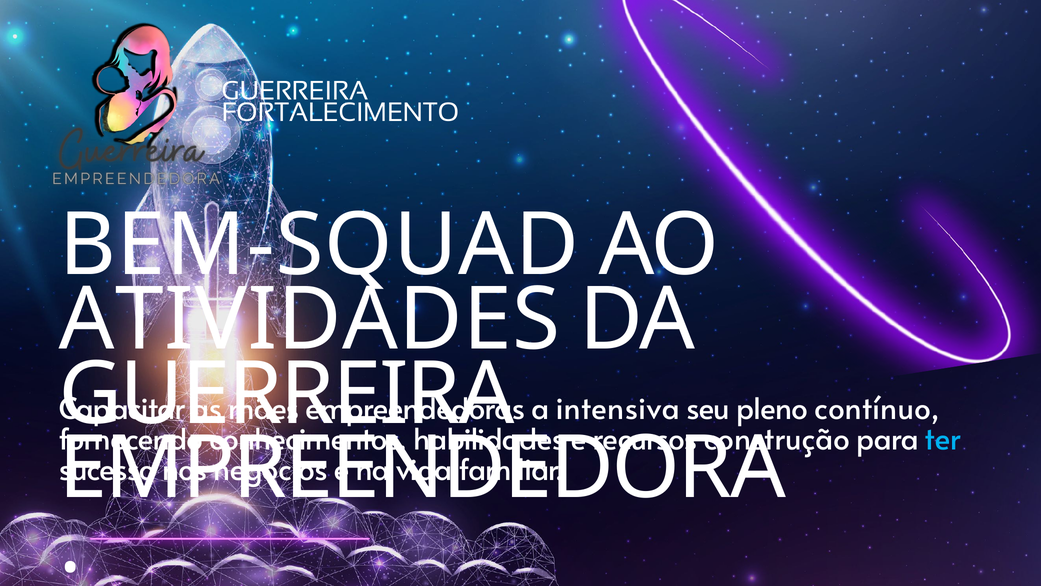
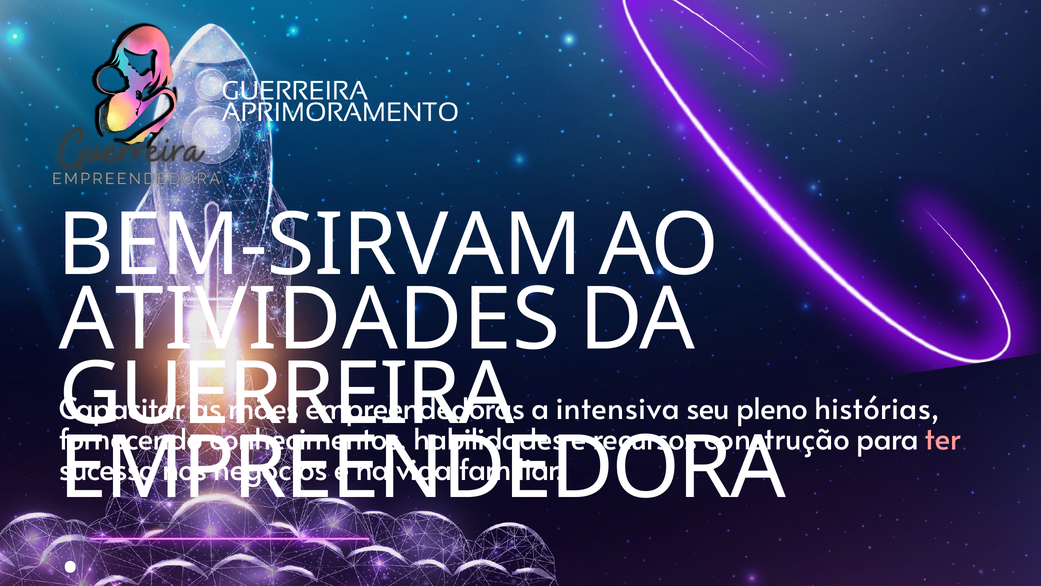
FORTALECIMENTO: FORTALECIMENTO -> APRIMORAMENTO
BEM-SQUAD: BEM-SQUAD -> BEM-SIRVAM
contínuo: contínuo -> histórias
ter colour: light blue -> pink
